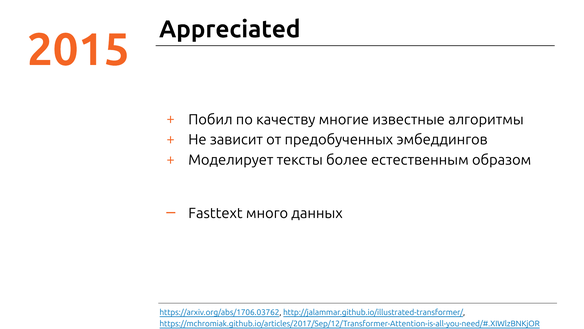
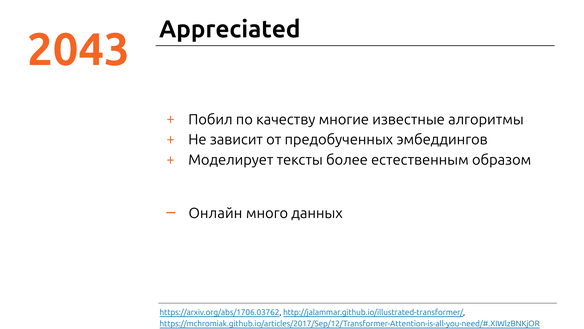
2015: 2015 -> 2043
Fasttext: Fasttext -> Онлайн
